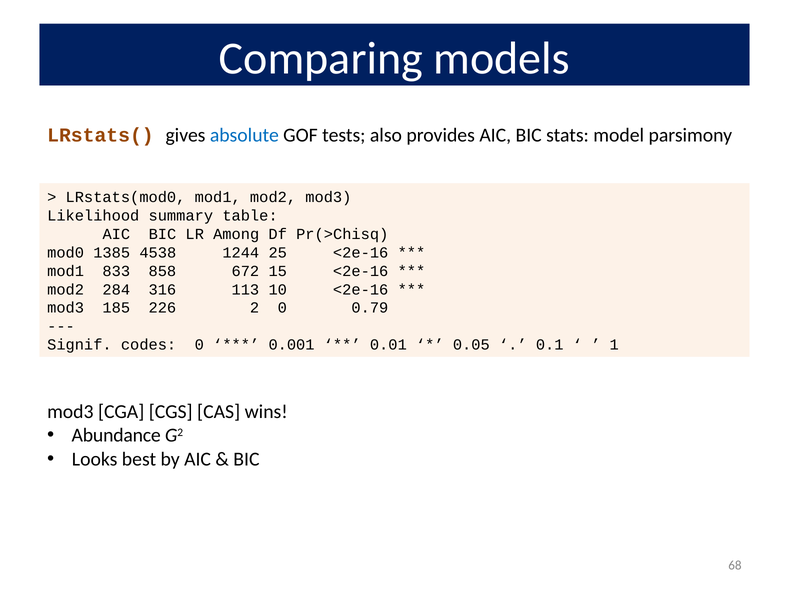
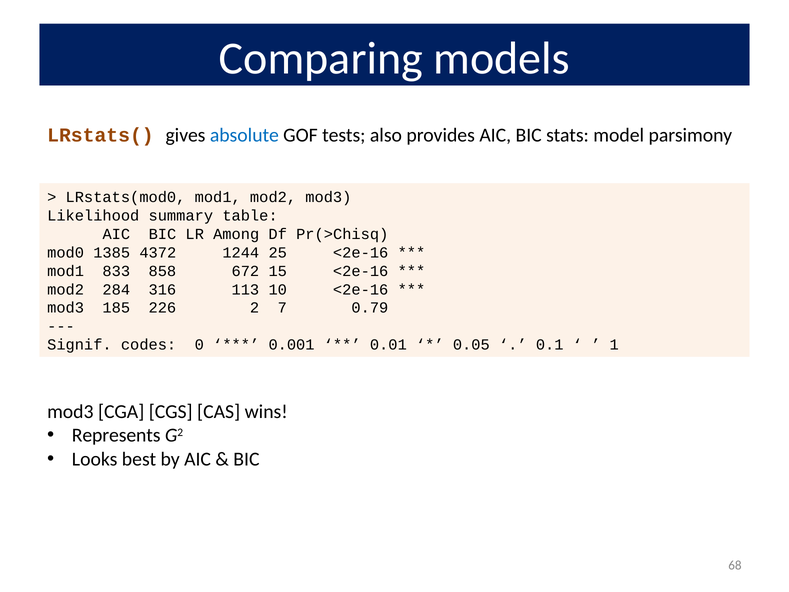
4538: 4538 -> 4372
2 0: 0 -> 7
Abundance: Abundance -> Represents
